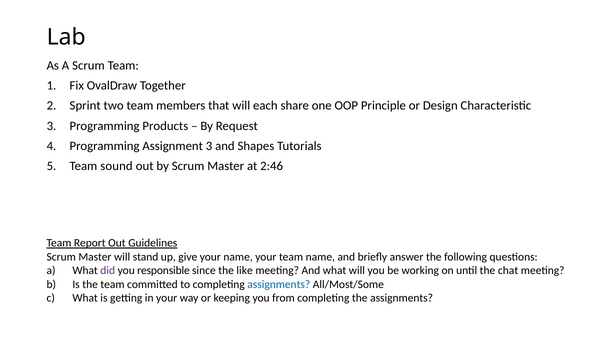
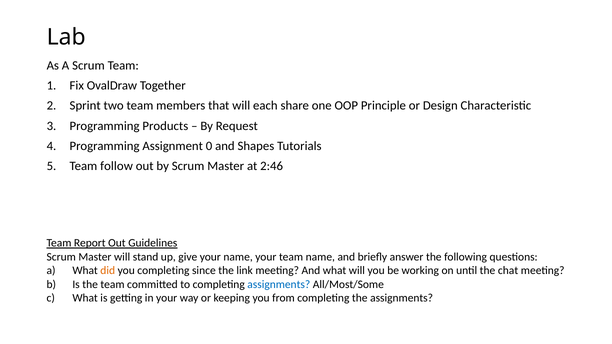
Assignment 3: 3 -> 0
sound: sound -> follow
did colour: purple -> orange
you responsible: responsible -> completing
like: like -> link
